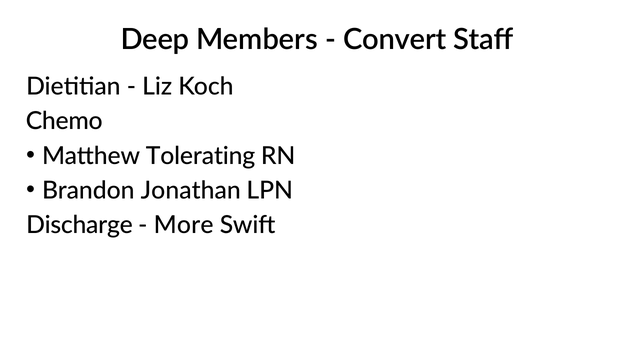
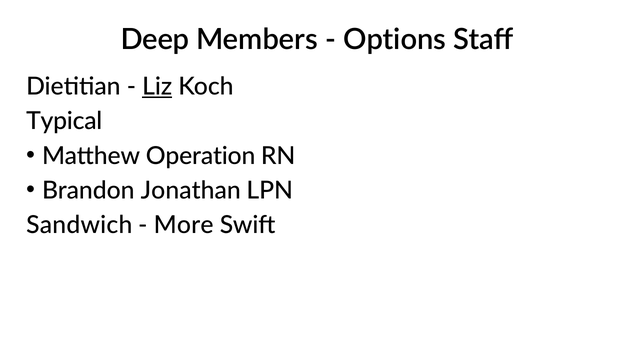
Convert: Convert -> Options
Liz underline: none -> present
Chemo: Chemo -> Typical
Tolerating: Tolerating -> Operation
Discharge: Discharge -> Sandwich
